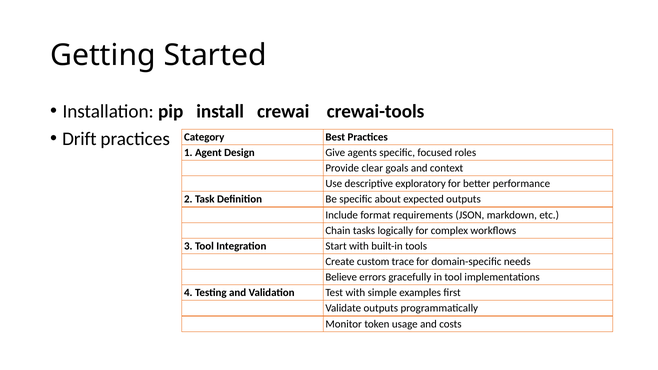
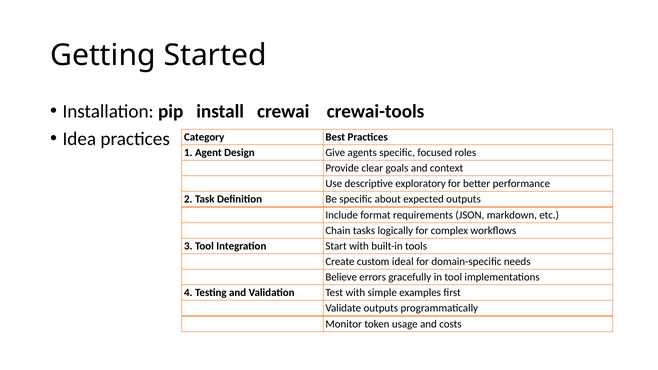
Drift: Drift -> Idea
trace: trace -> ideal
